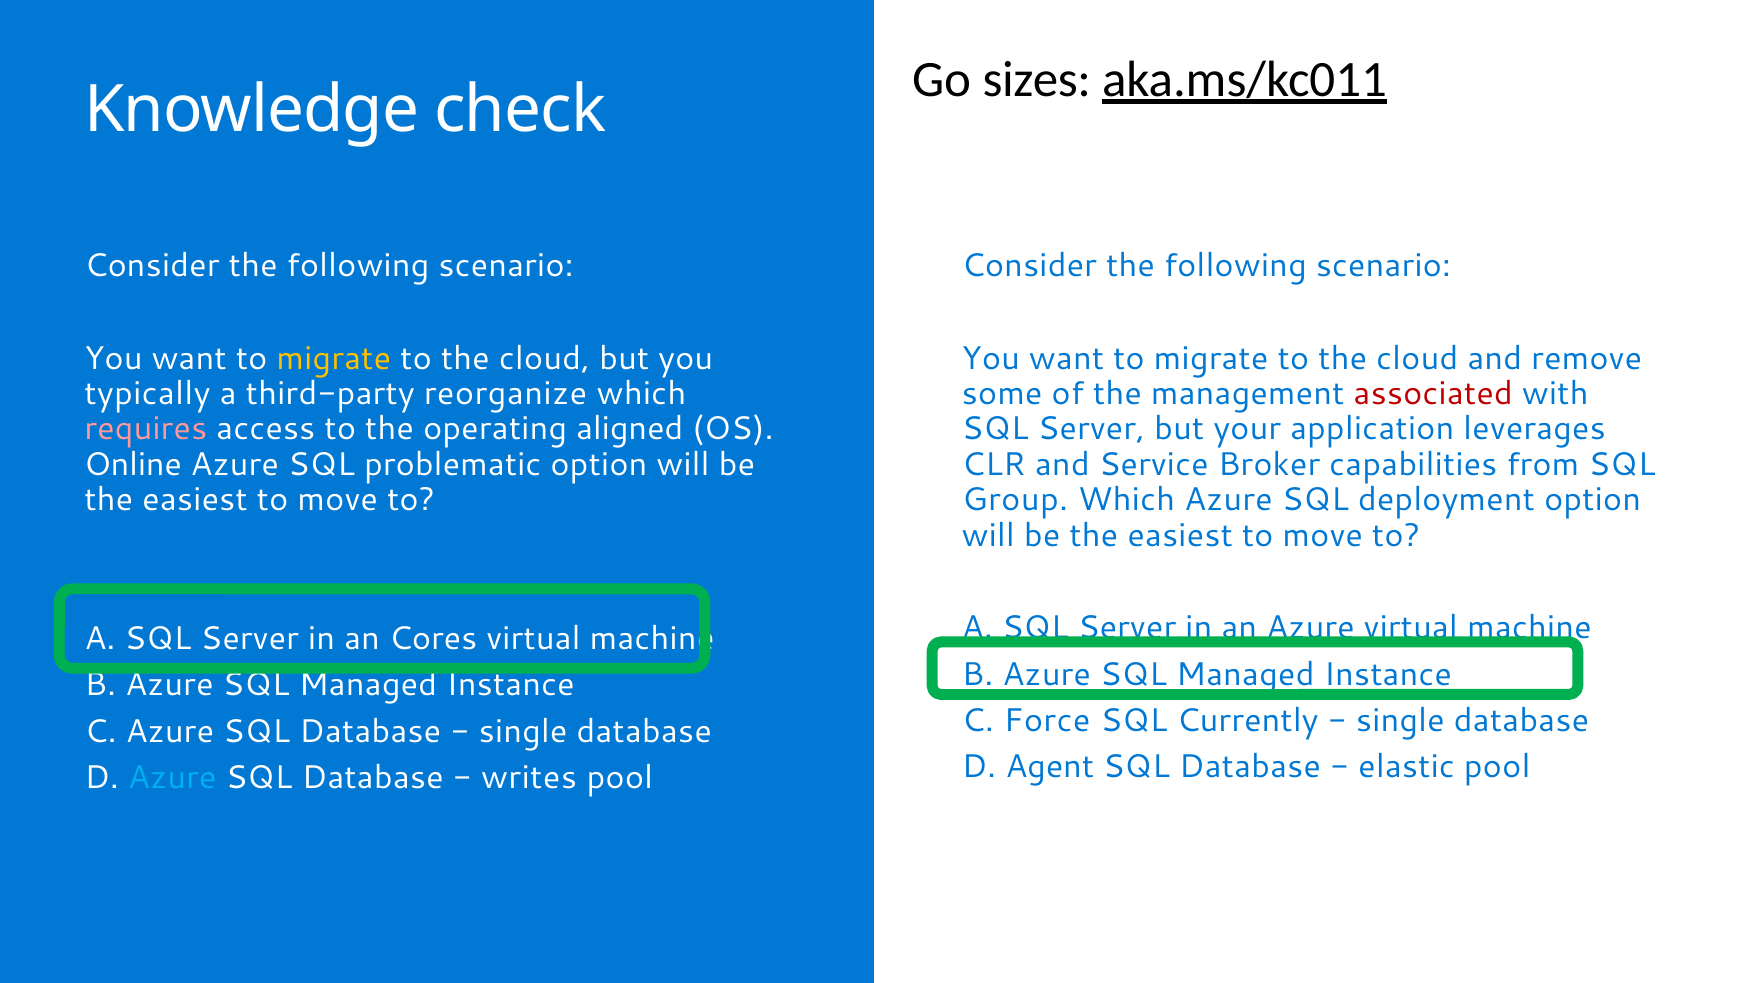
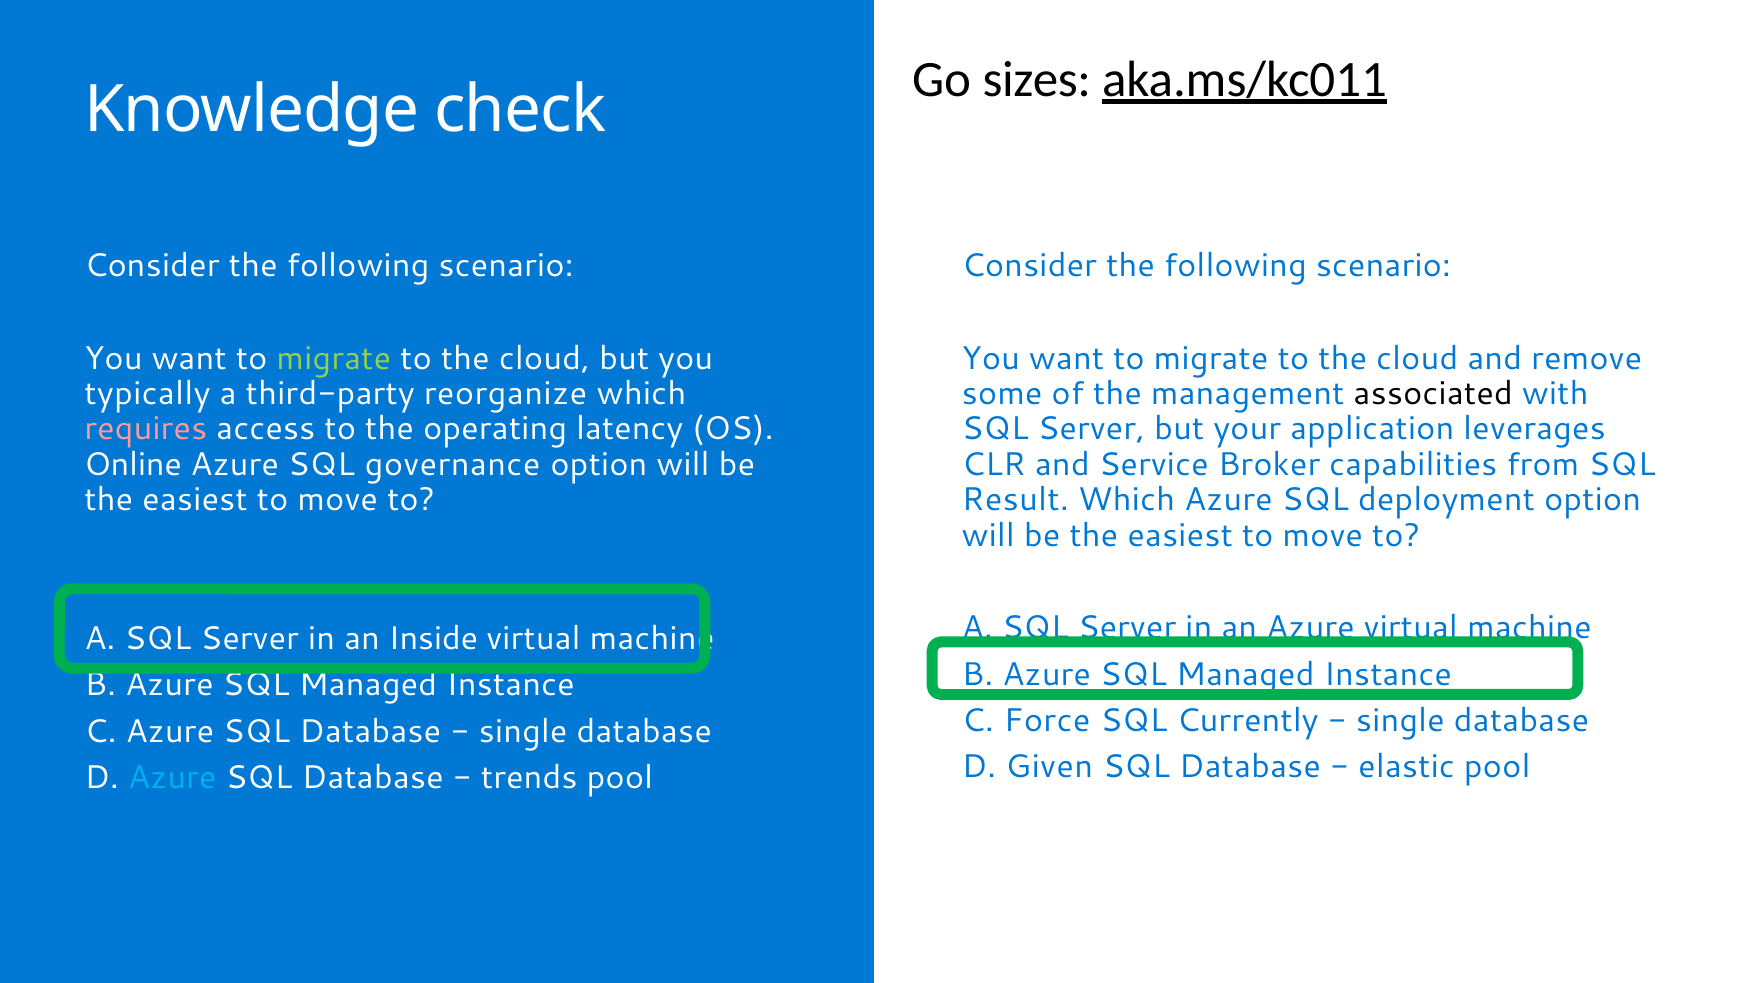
migrate at (334, 358) colour: yellow -> light green
associated colour: red -> black
aligned: aligned -> latency
problematic: problematic -> governance
Group: Group -> Result
Cores: Cores -> Inside
Agent: Agent -> Given
writes: writes -> trends
